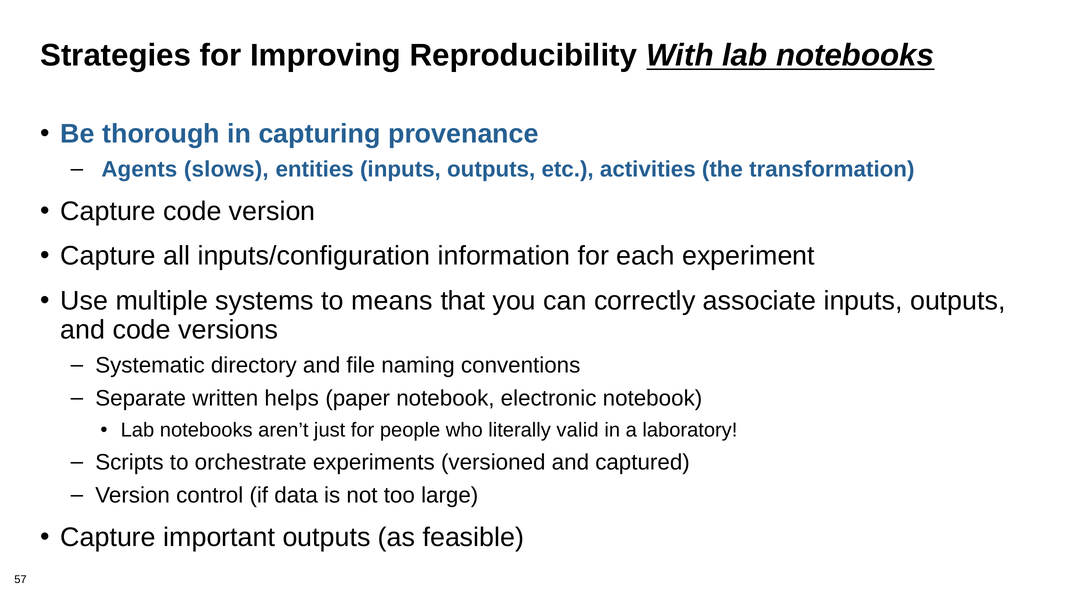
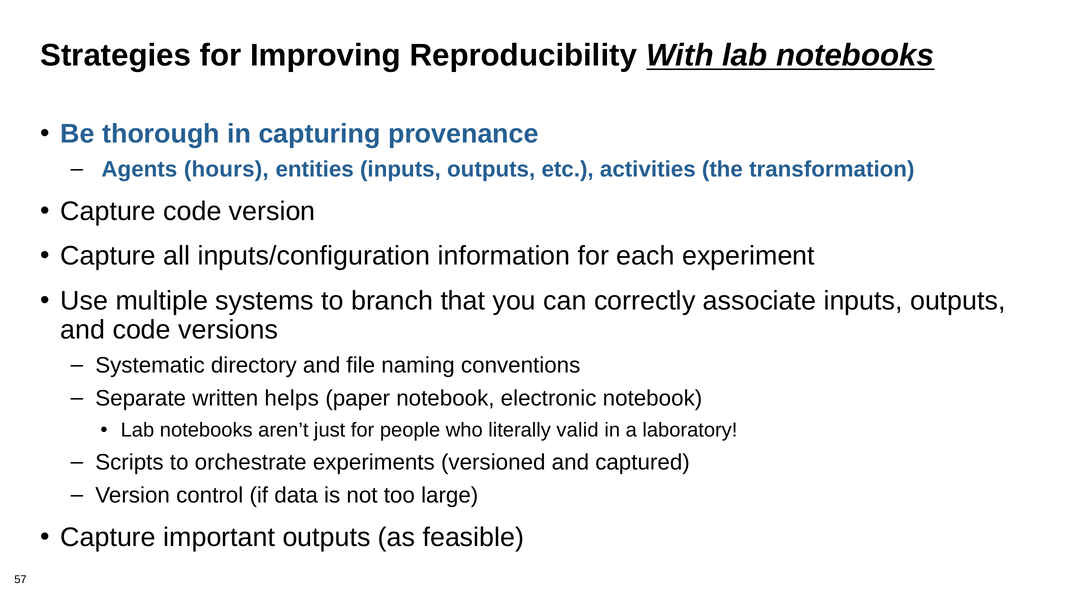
slows: slows -> hours
means: means -> branch
